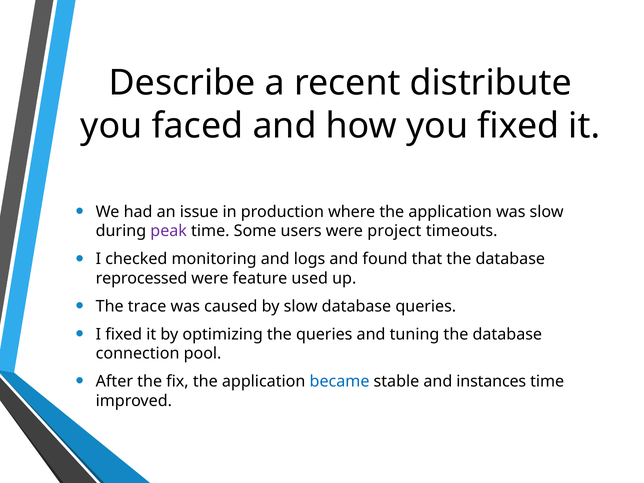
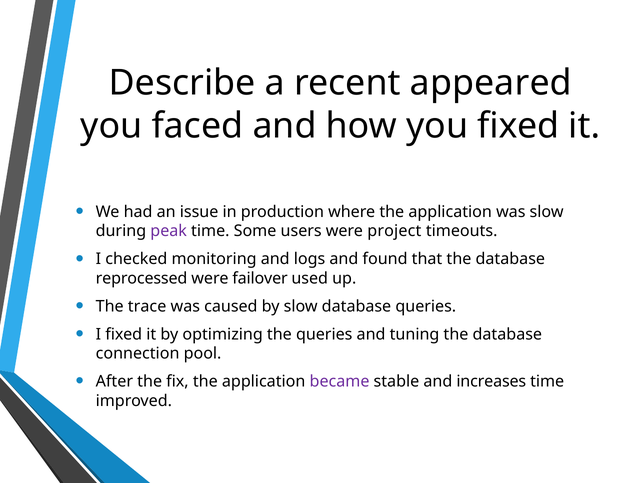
distribute: distribute -> appeared
feature: feature -> failover
became colour: blue -> purple
instances: instances -> increases
